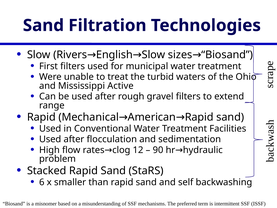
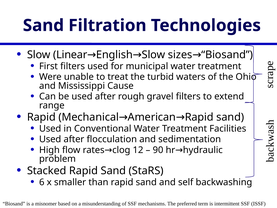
Rivers: Rivers -> Linear
Active: Active -> Cause
